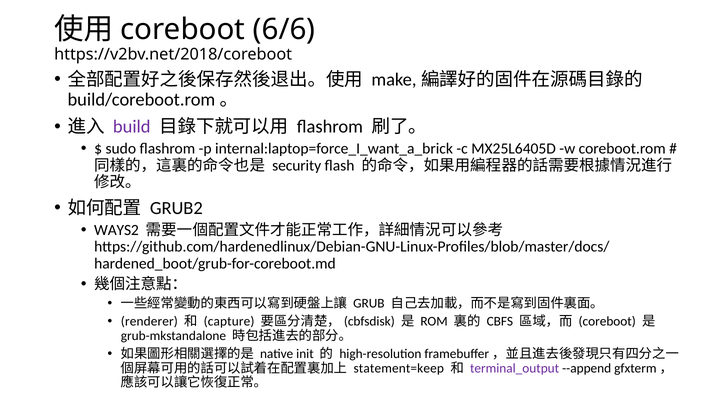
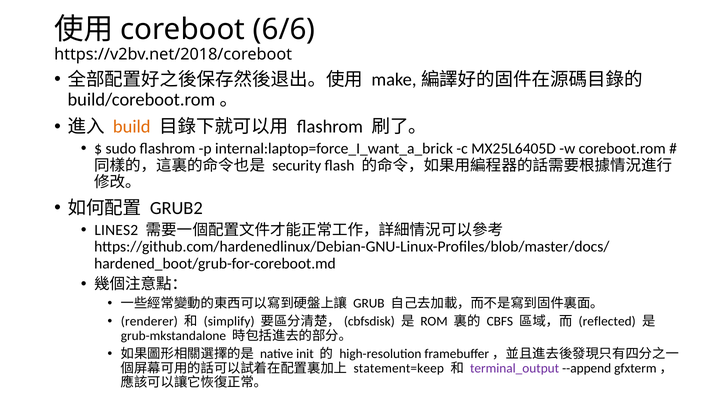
build colour: purple -> orange
WAYS2: WAYS2 -> LINES2
capture: capture -> simplify
coreboot at (607, 322): coreboot -> reflected
